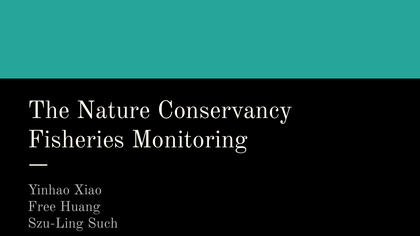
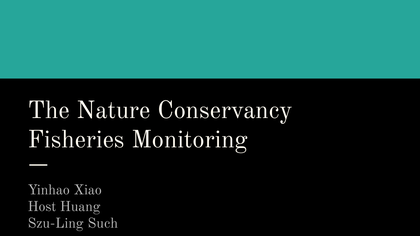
Free: Free -> Host
